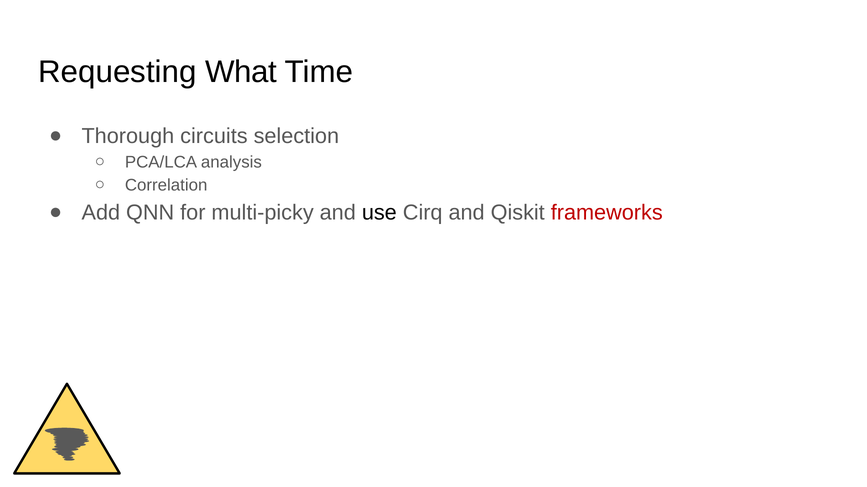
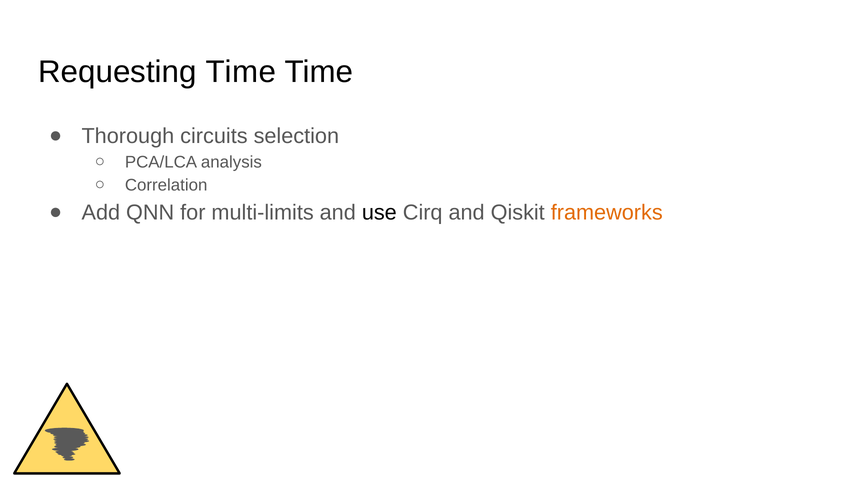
Requesting What: What -> Time
multi-picky: multi-picky -> multi-limits
frameworks colour: red -> orange
